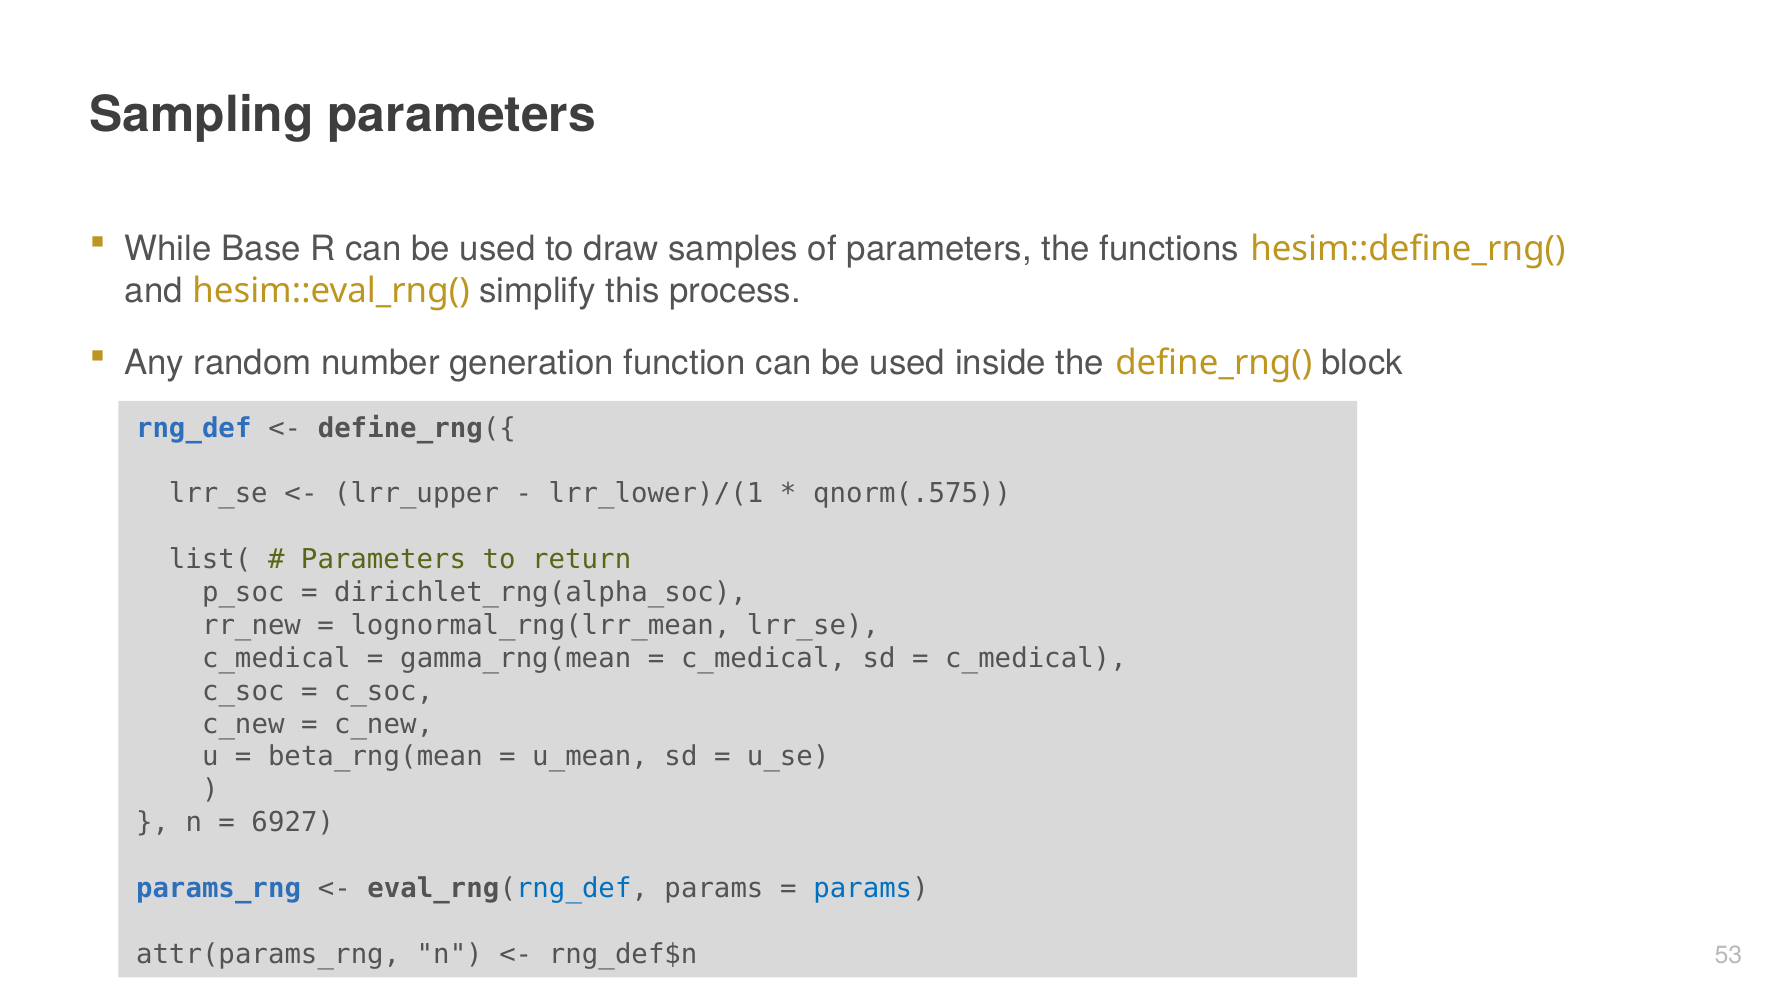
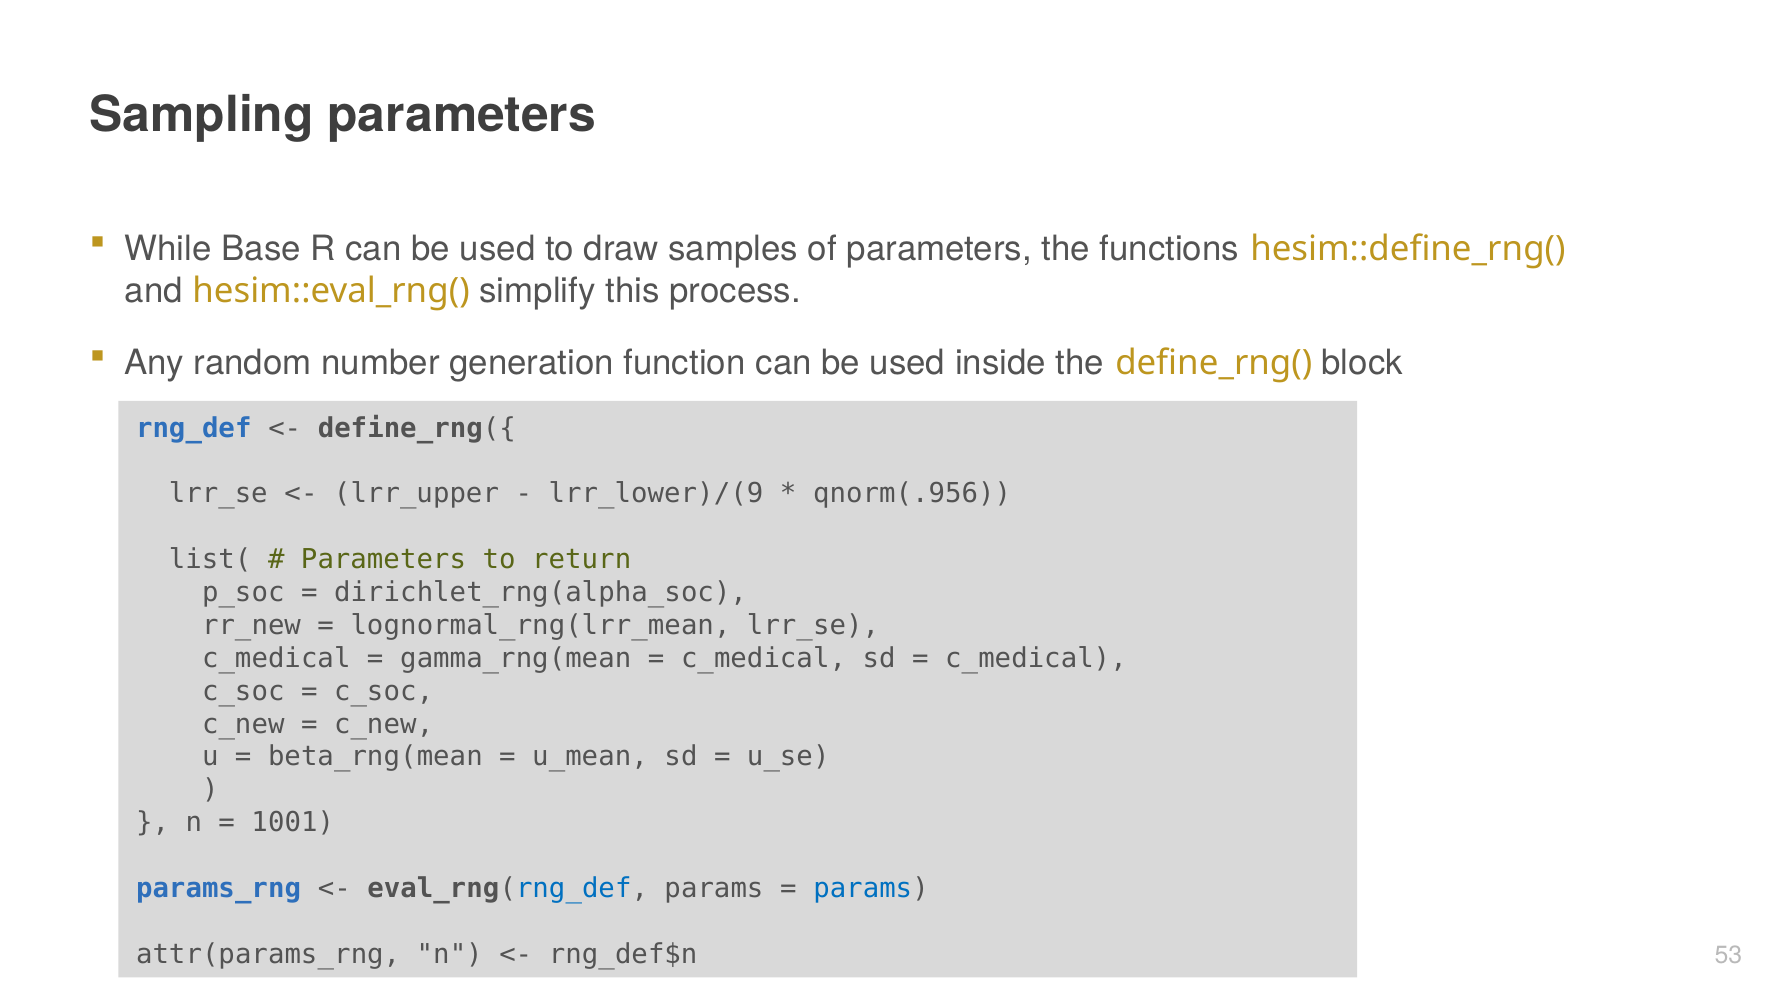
lrr_lower)/(1: lrr_lower)/(1 -> lrr_lower)/(9
qnorm(.575: qnorm(.575 -> qnorm(.956
6927: 6927 -> 1001
